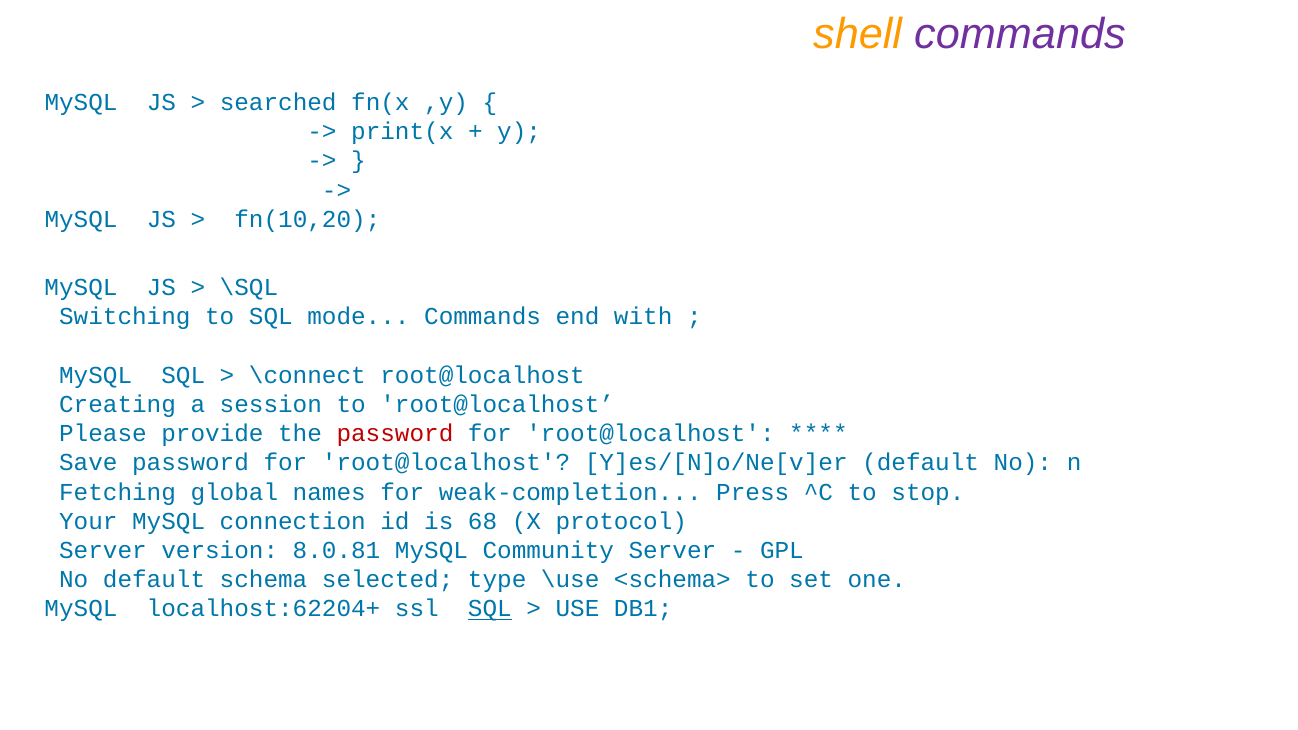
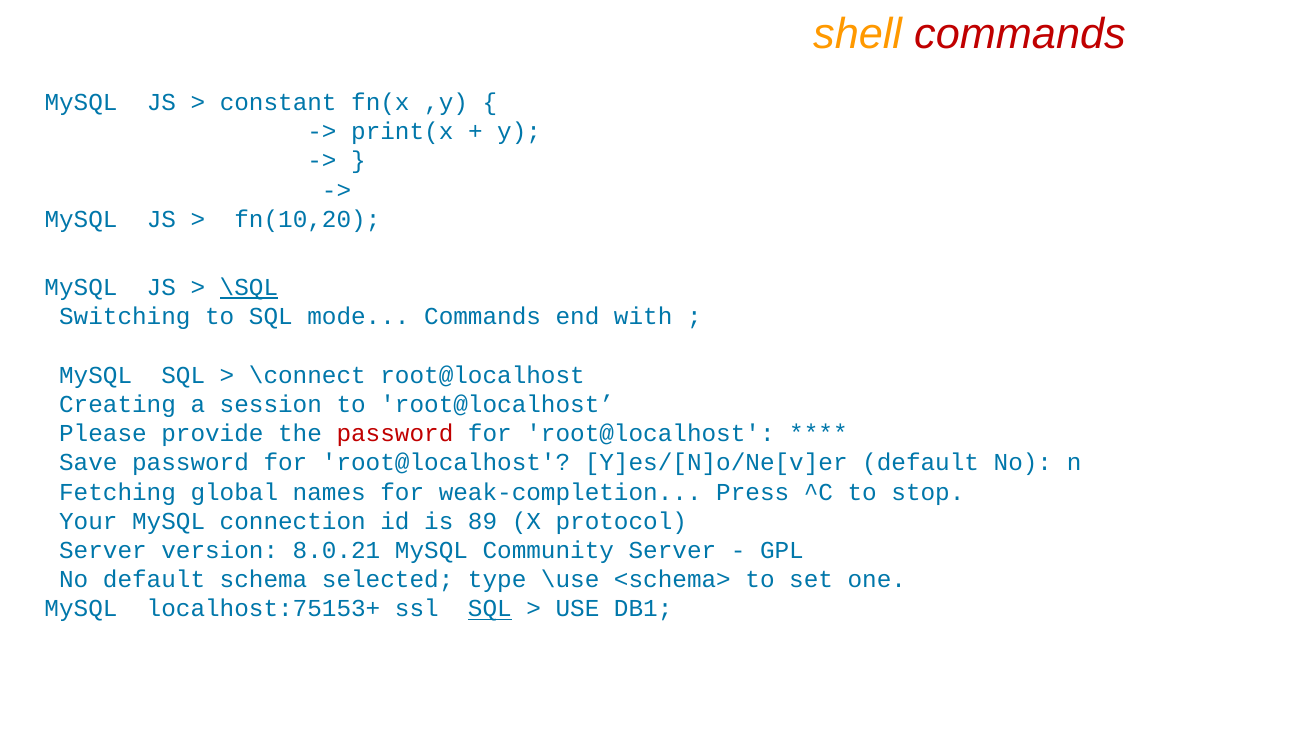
commands at (1020, 34) colour: purple -> red
searched: searched -> constant
\SQL underline: none -> present
68: 68 -> 89
8.0.81: 8.0.81 -> 8.0.21
localhost:62204+: localhost:62204+ -> localhost:75153+
